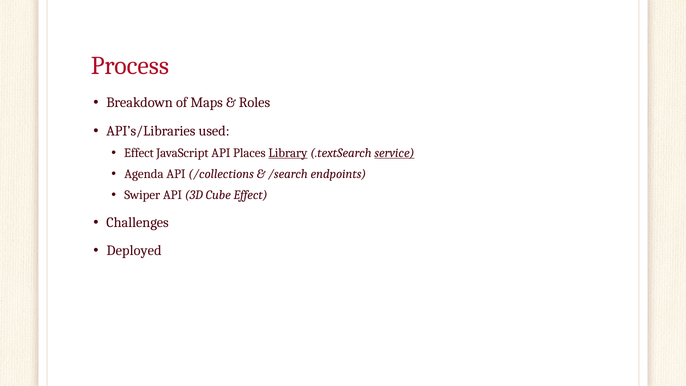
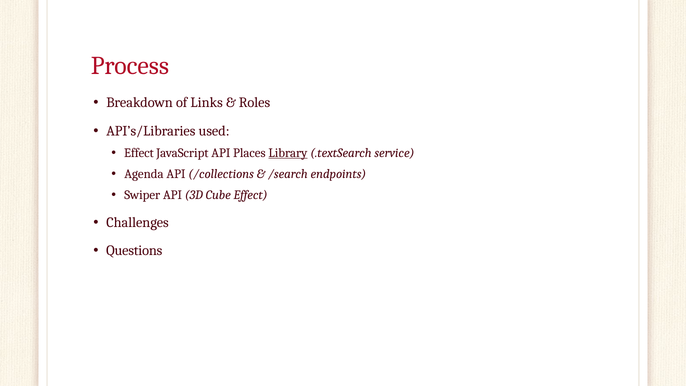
Maps: Maps -> Links
service underline: present -> none
Deployed: Deployed -> Questions
